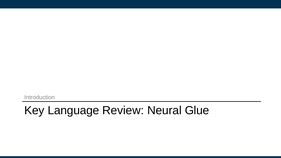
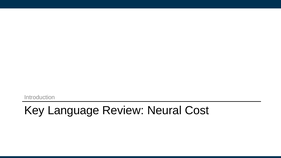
Glue: Glue -> Cost
